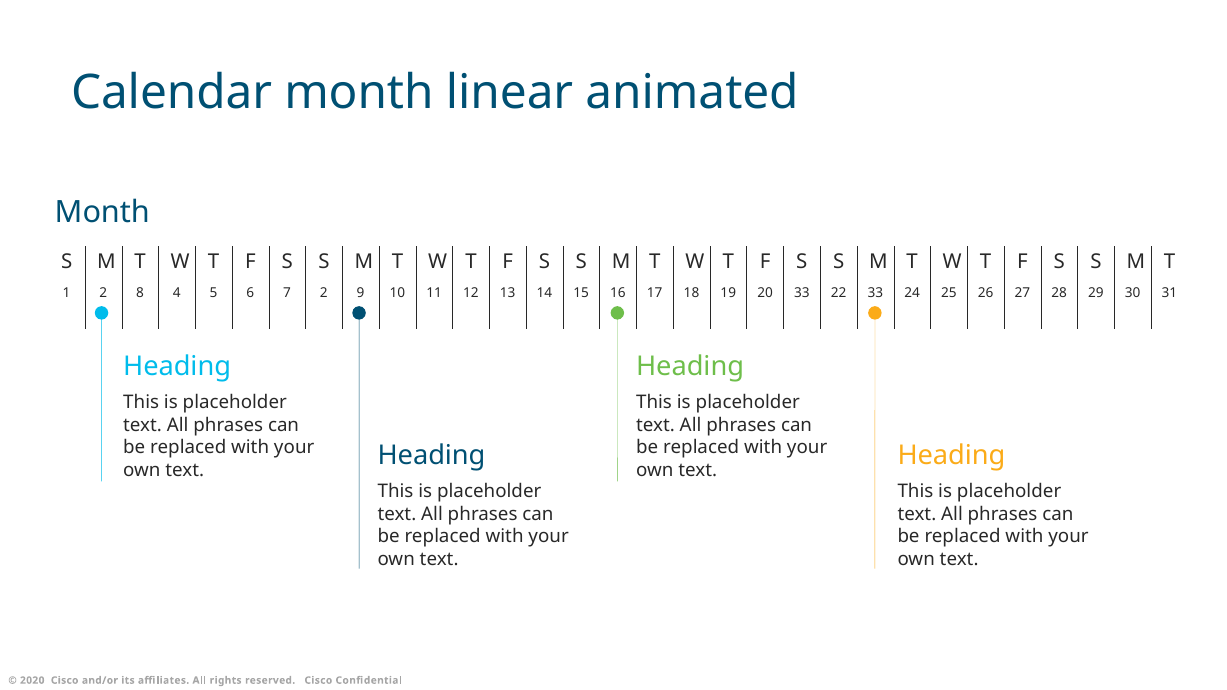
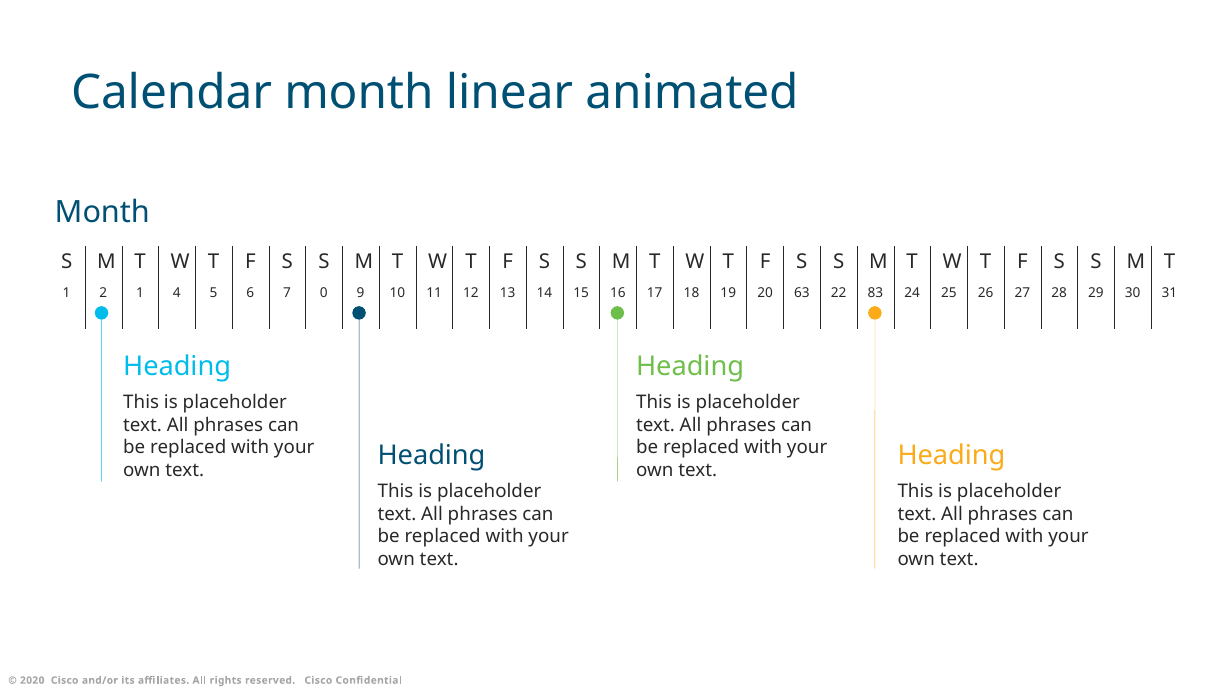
2 8: 8 -> 1
7 2: 2 -> 0
20 33: 33 -> 63
22 33: 33 -> 83
